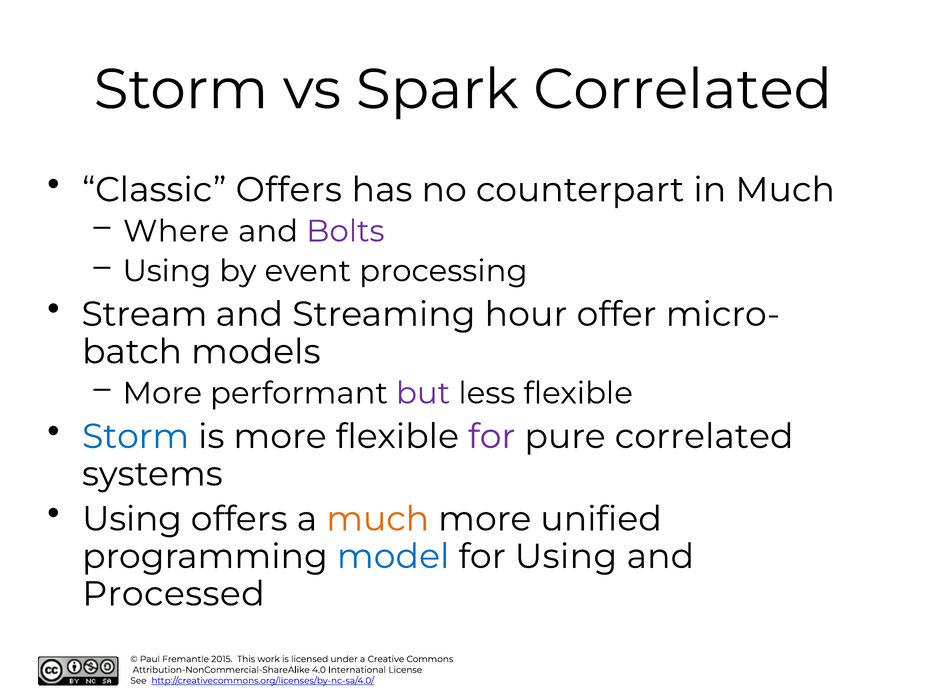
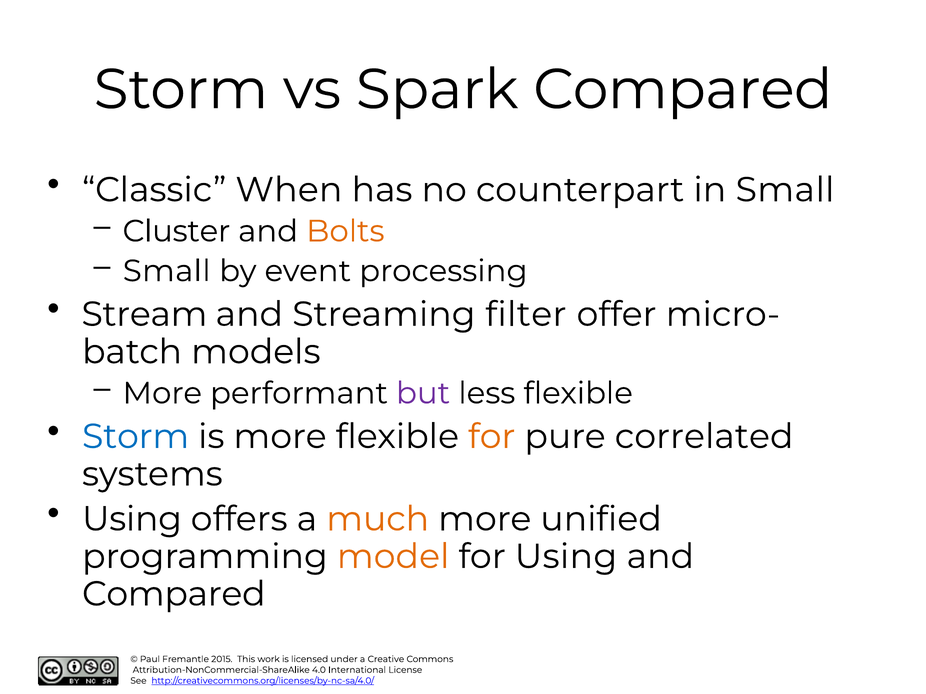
Spark Correlated: Correlated -> Compared
Classic Offers: Offers -> When
in Much: Much -> Small
Where: Where -> Cluster
Bolts colour: purple -> orange
Using at (167, 271): Using -> Small
hour: hour -> filter
for at (492, 437) colour: purple -> orange
model colour: blue -> orange
Processed at (173, 594): Processed -> Compared
